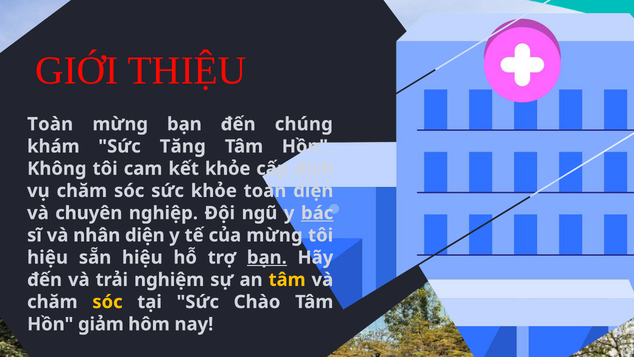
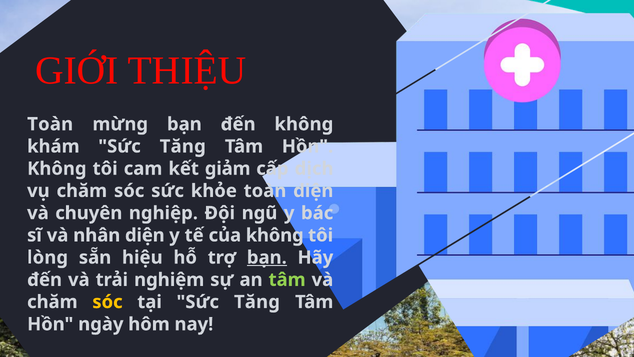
đến chúng: chúng -> không
kết khỏe: khỏe -> giảm
bác underline: present -> none
của mừng: mừng -> không
hiệu at (48, 257): hiệu -> lòng
tâm at (287, 279) colour: yellow -> light green
tại Sức Chào: Chào -> Tăng
giảm: giảm -> ngày
